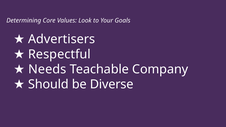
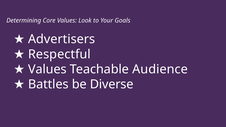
Needs at (47, 69): Needs -> Values
Company: Company -> Audience
Should: Should -> Battles
